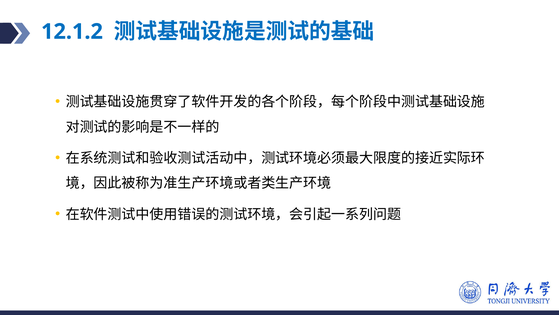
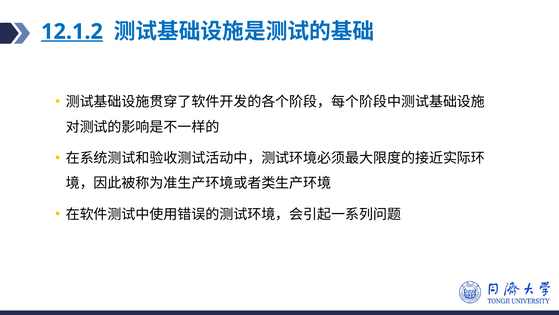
12.1.2 underline: none -> present
